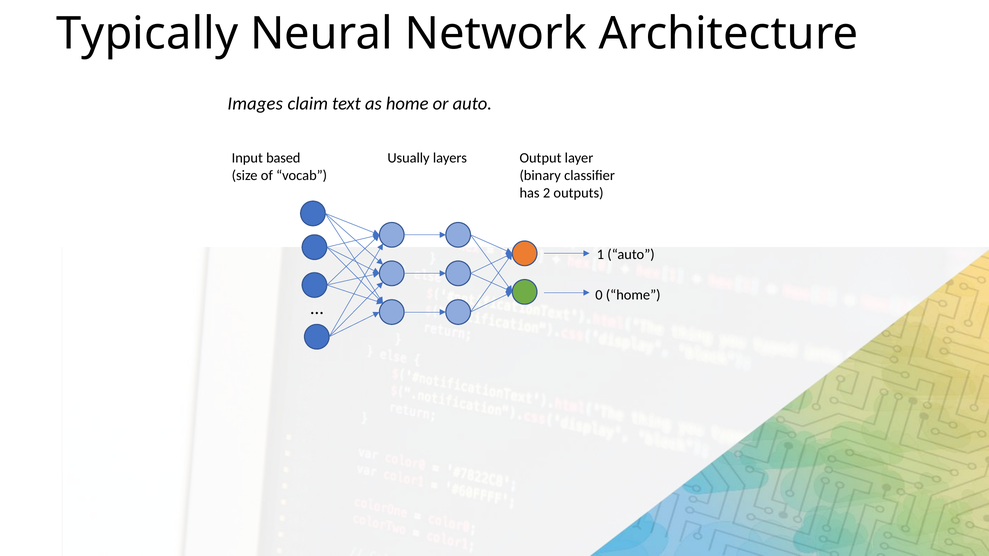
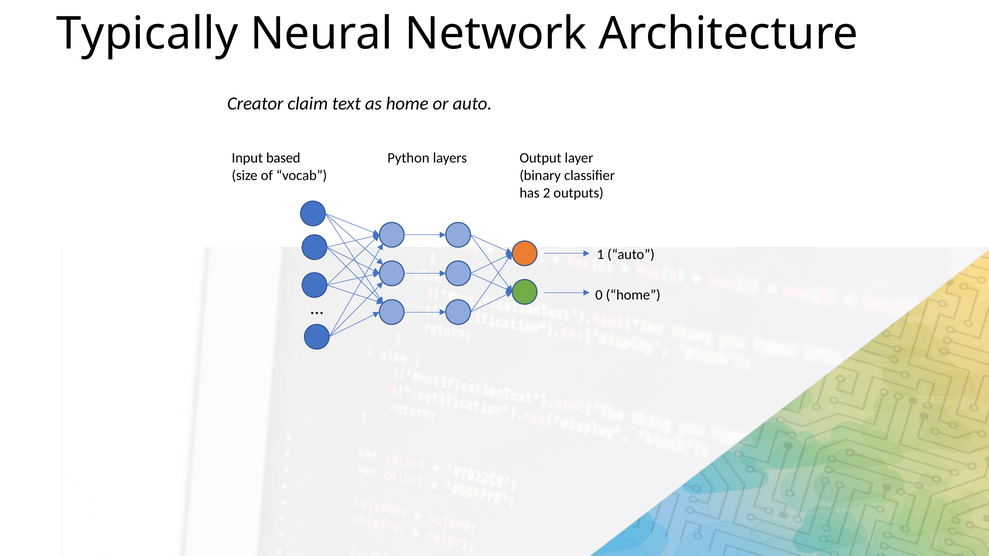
Images: Images -> Creator
Usually: Usually -> Python
